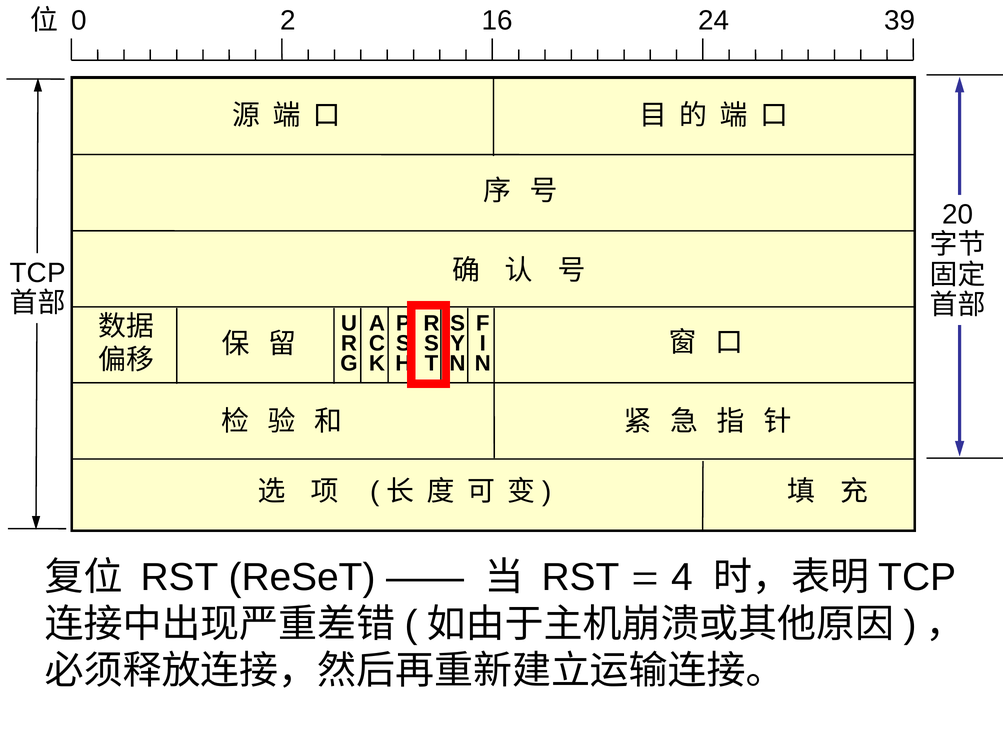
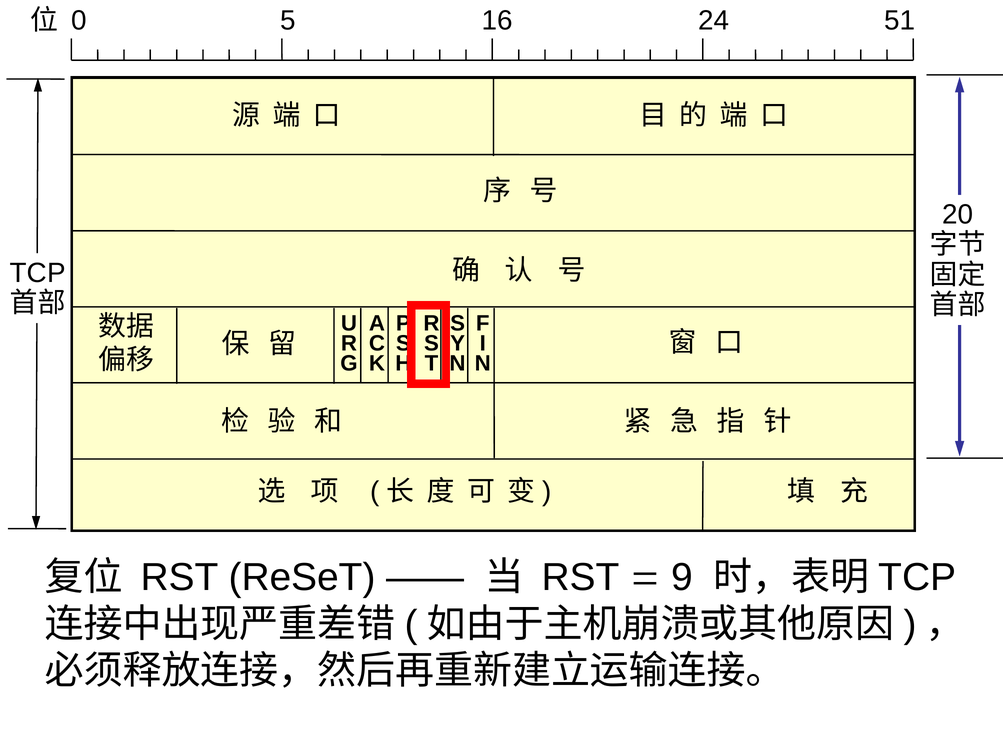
2: 2 -> 5
39: 39 -> 51
4: 4 -> 9
